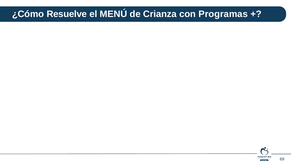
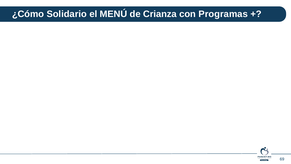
Resuelve: Resuelve -> Solidario
